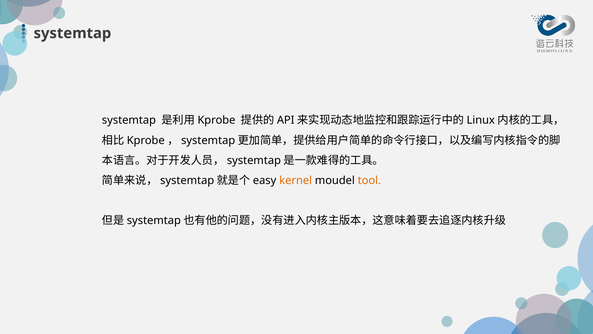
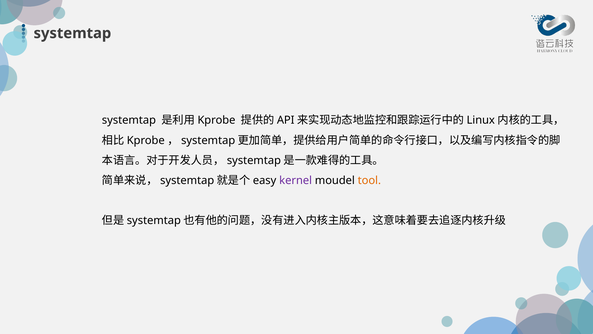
kernel colour: orange -> purple
